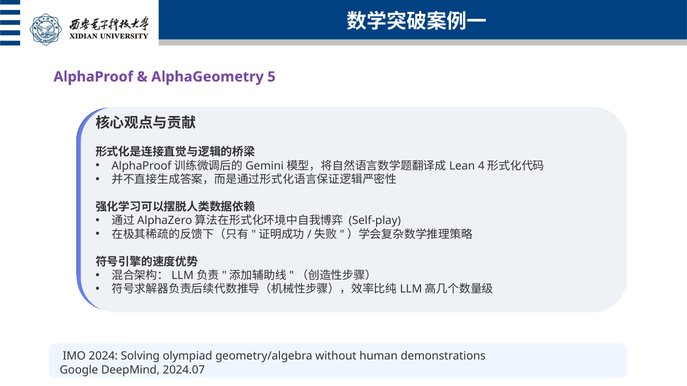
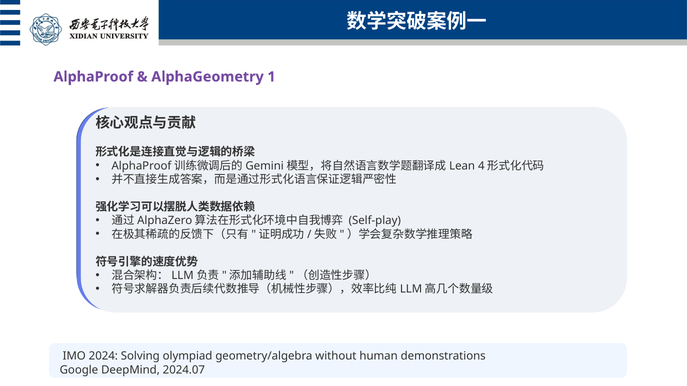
5: 5 -> 1
